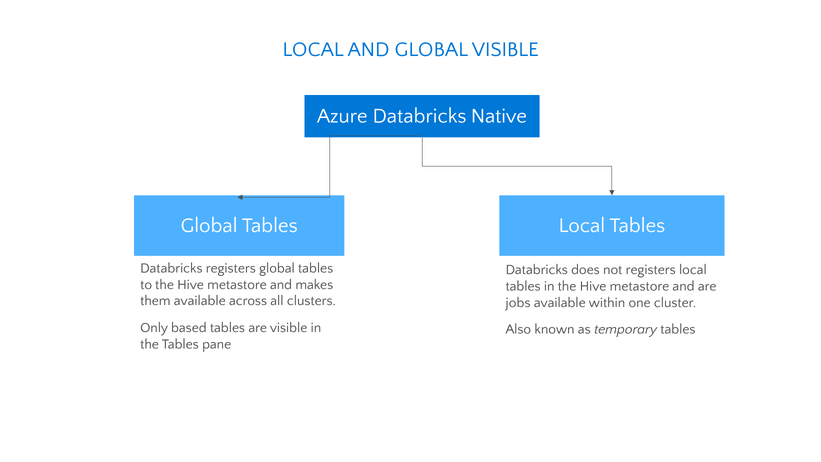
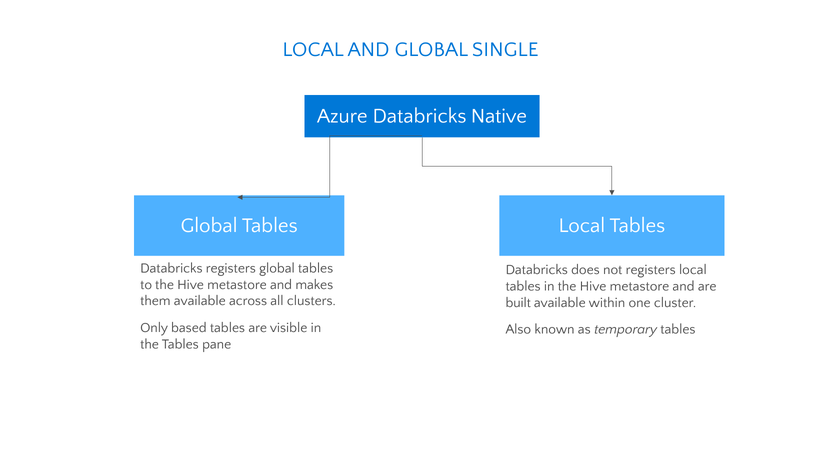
GLOBAL VISIBLE: VISIBLE -> SINGLE
jobs: jobs -> built
